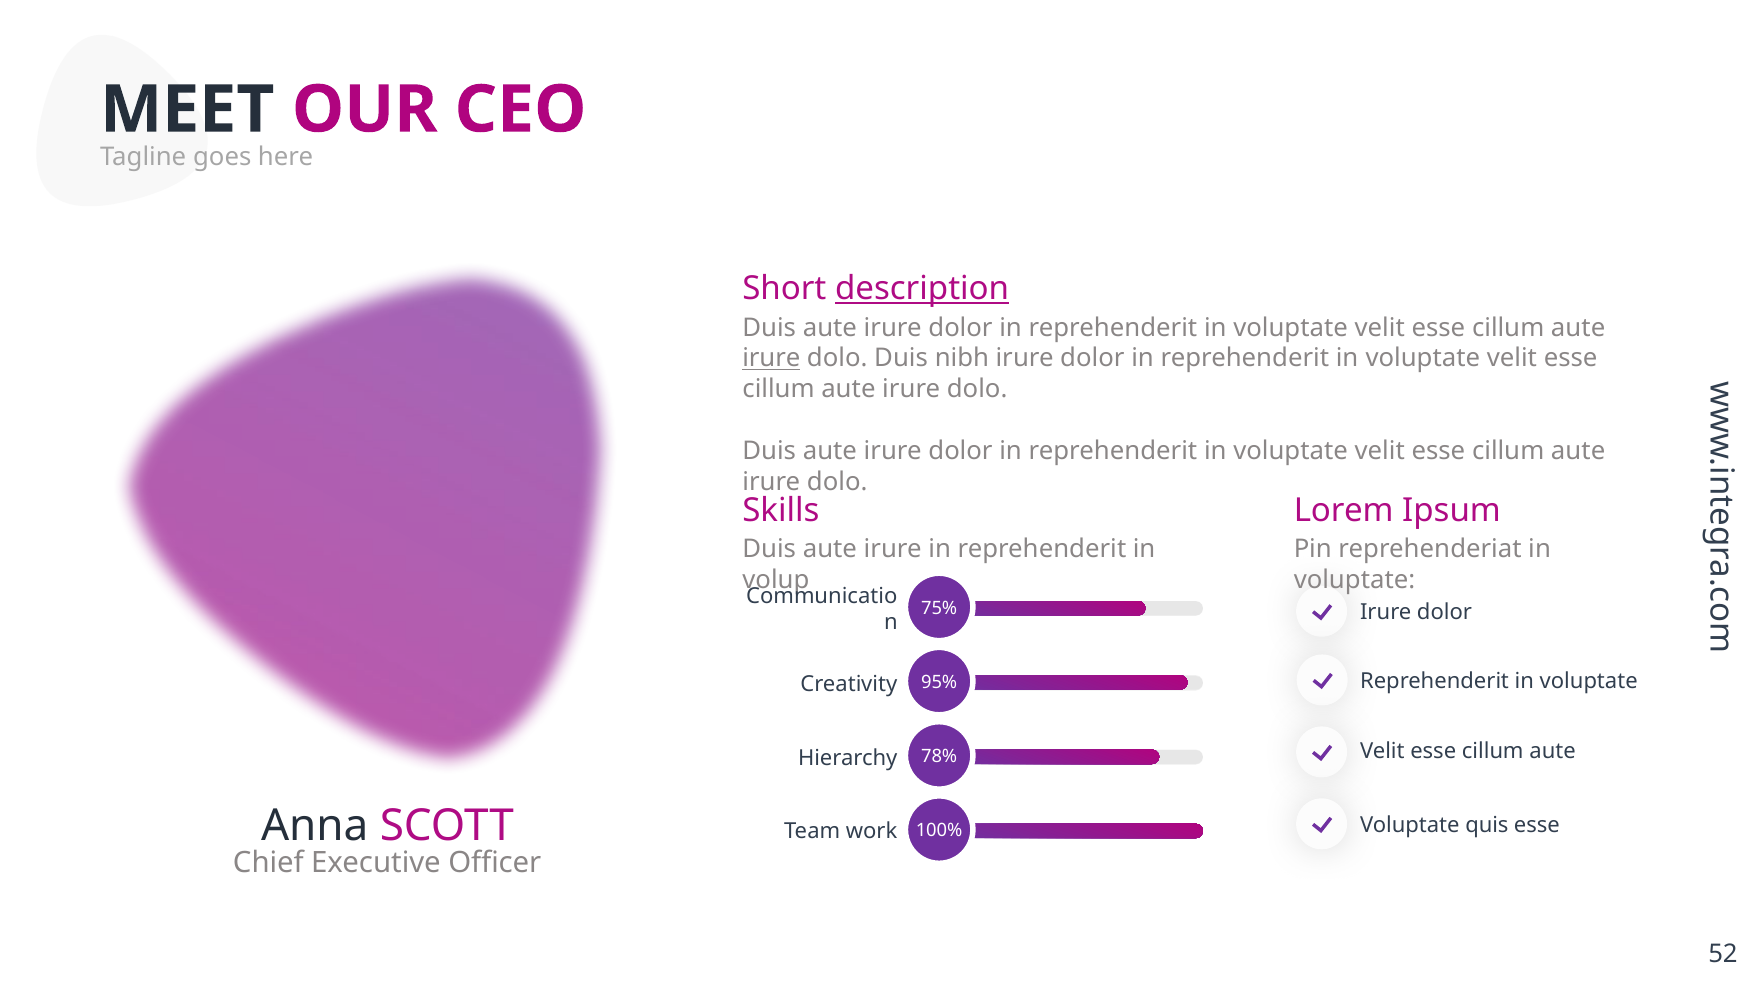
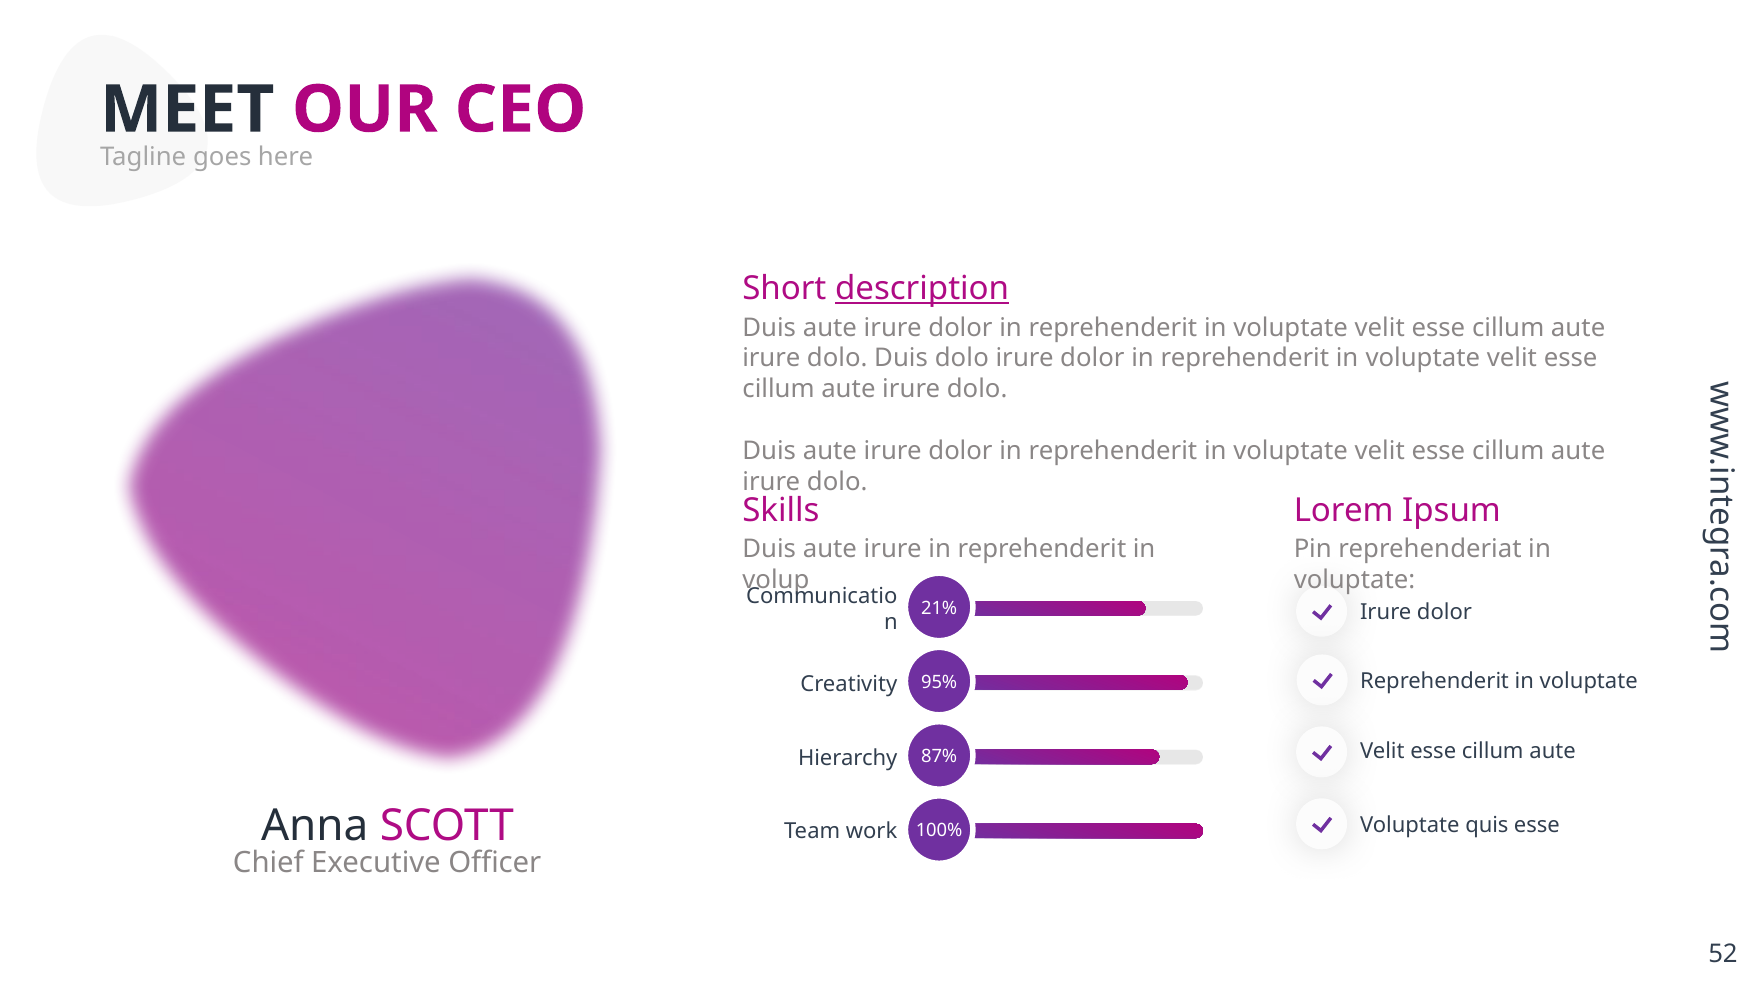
irure at (771, 359) underline: present -> none
Duis nibh: nibh -> dolo
75%: 75% -> 21%
78%: 78% -> 87%
